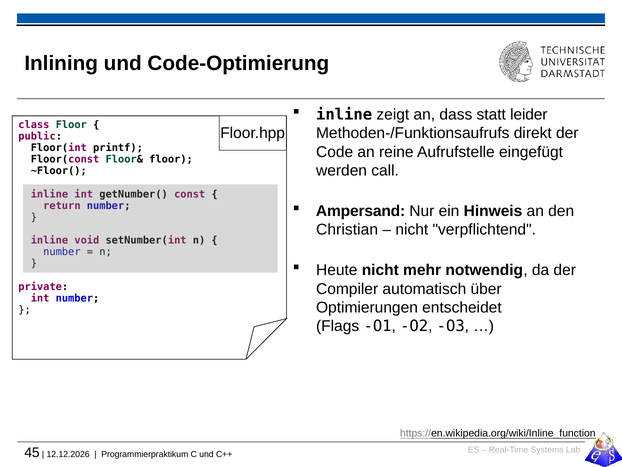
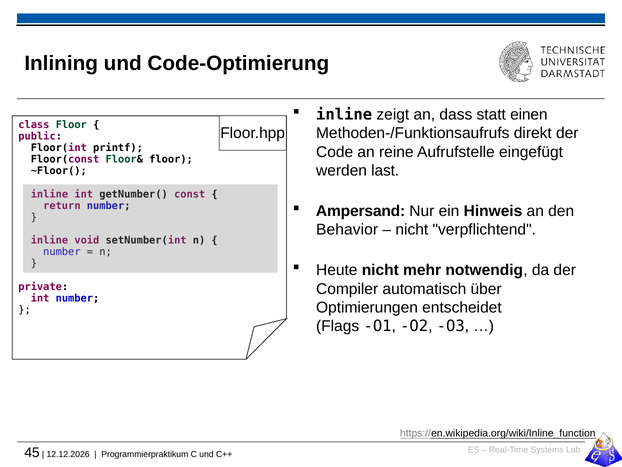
leider: leider -> einen
call: call -> last
Christian: Christian -> Behavior
